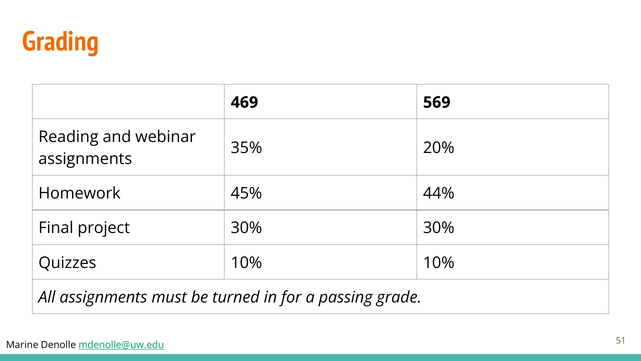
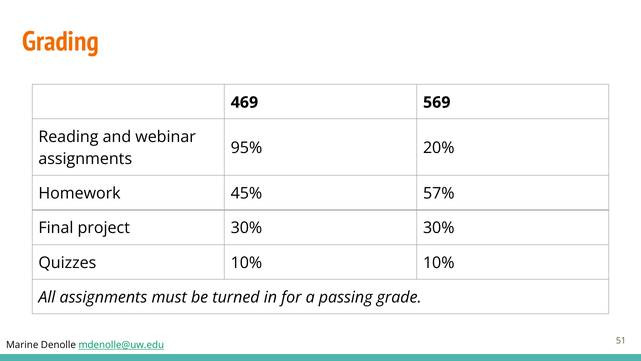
35%: 35% -> 95%
44%: 44% -> 57%
